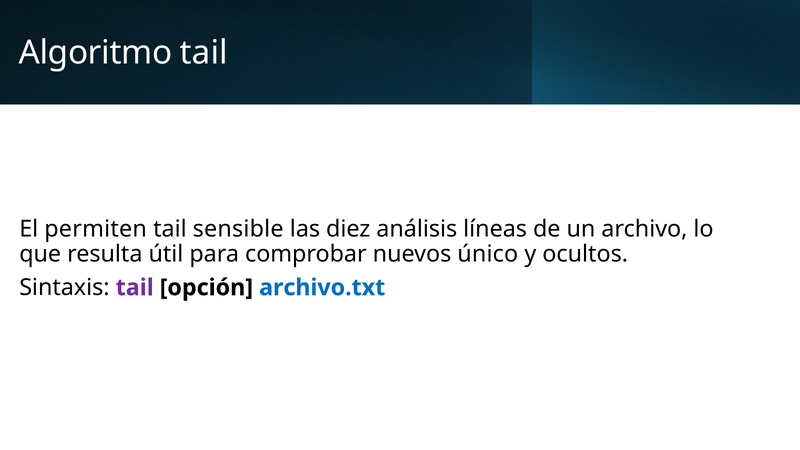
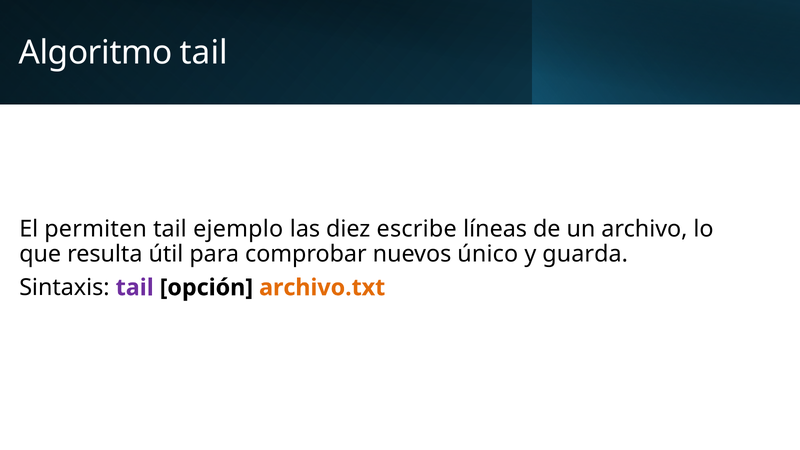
sensible: sensible -> ejemplo
análisis: análisis -> escribe
ocultos: ocultos -> guarda
archivo.txt colour: blue -> orange
